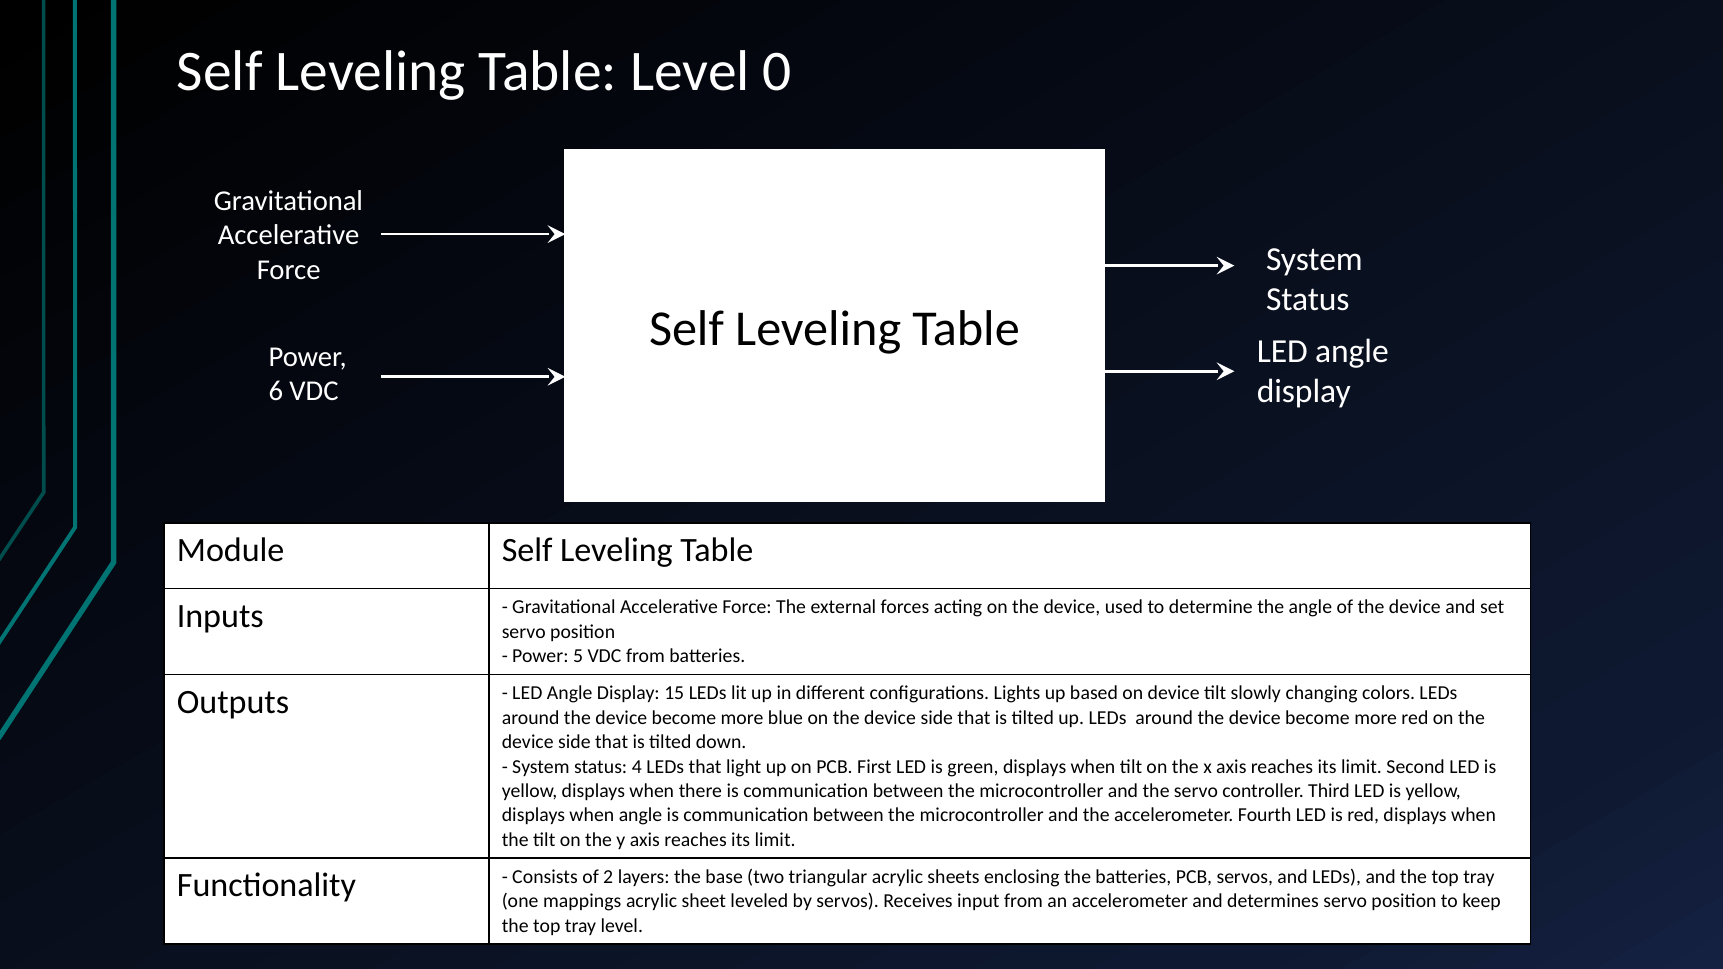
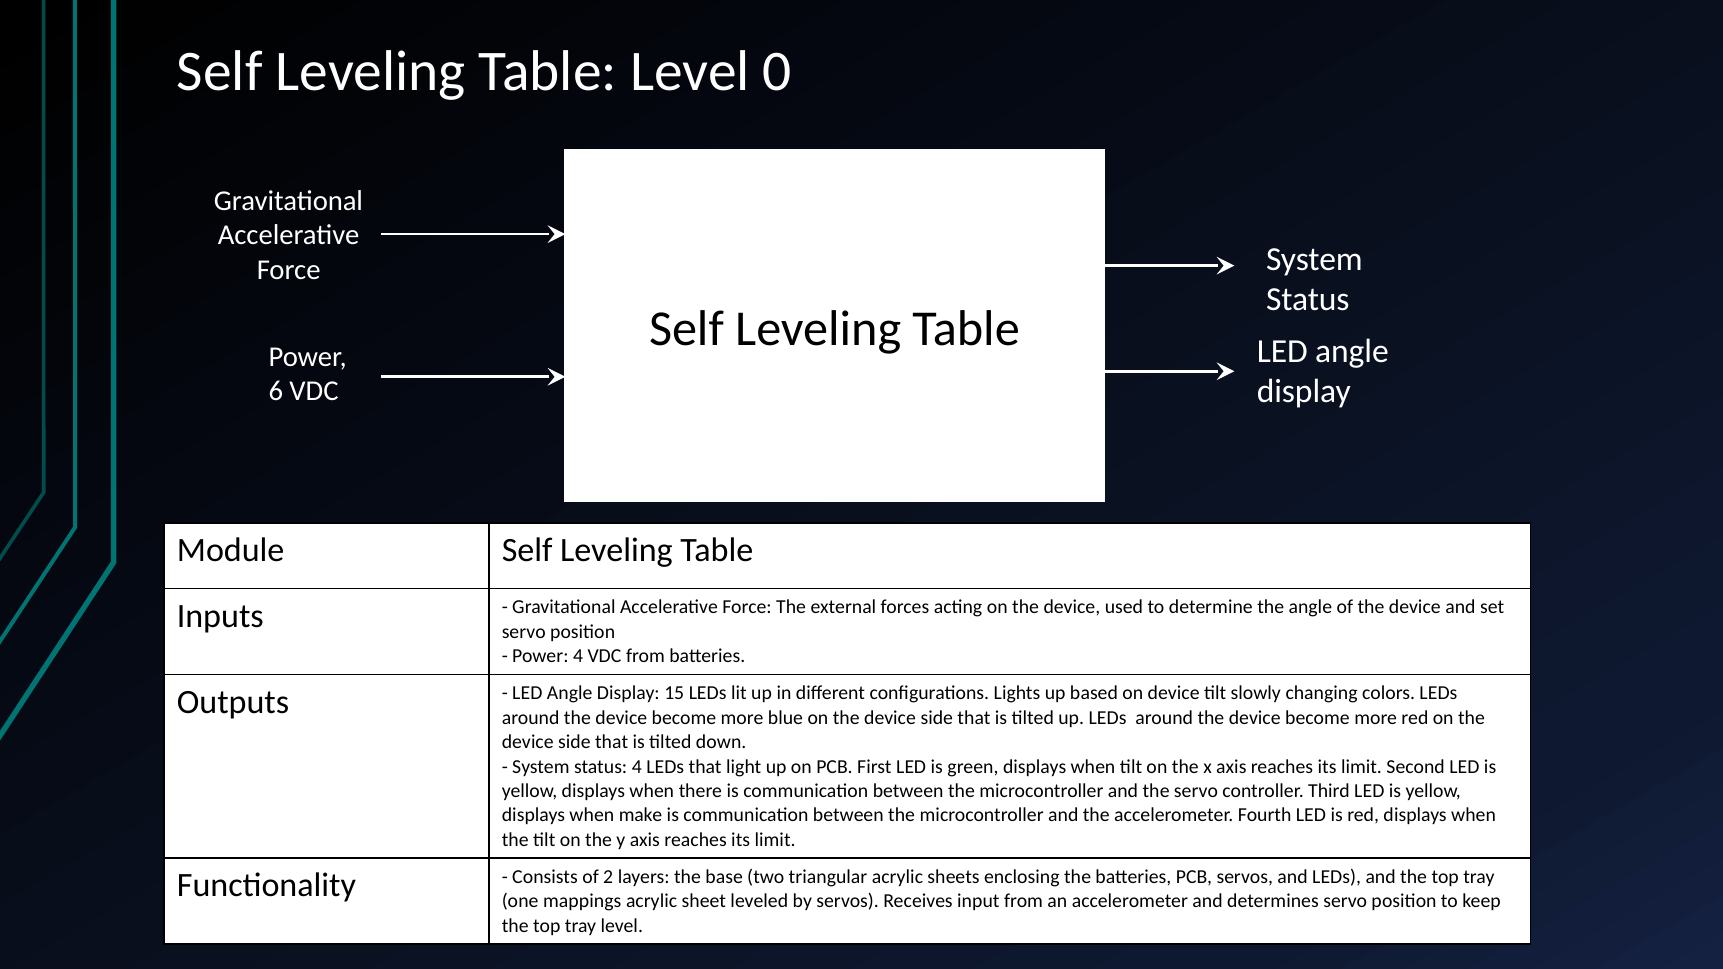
Power 5: 5 -> 4
when angle: angle -> make
